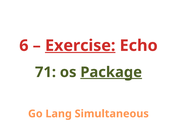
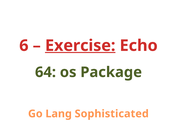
71: 71 -> 64
Package underline: present -> none
Simultaneous: Simultaneous -> Sophisticated
